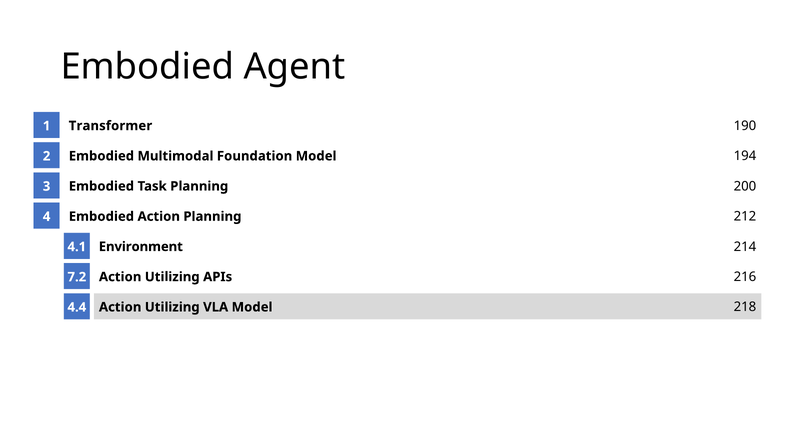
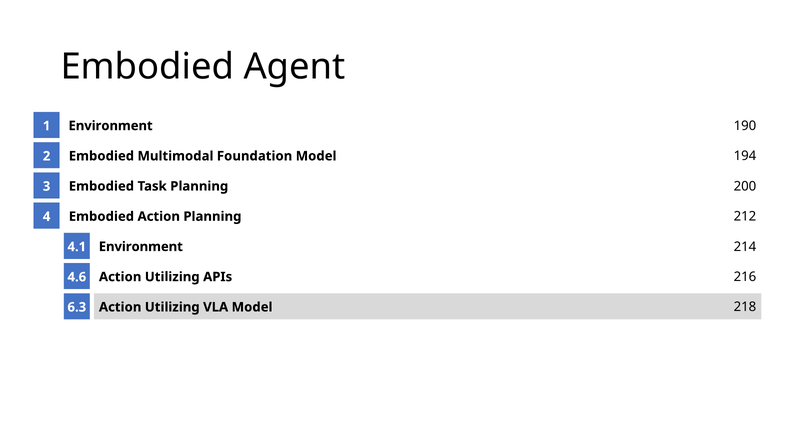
Transformer at (110, 126): Transformer -> Environment
7.2: 7.2 -> 4.6
4.4: 4.4 -> 6.3
